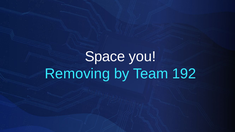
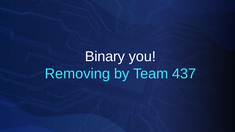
Space: Space -> Binary
192: 192 -> 437
